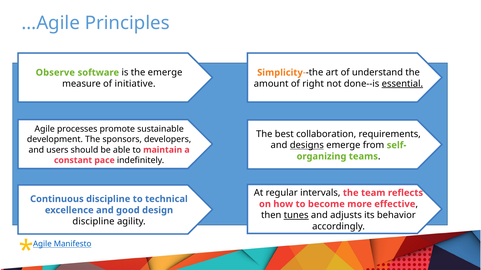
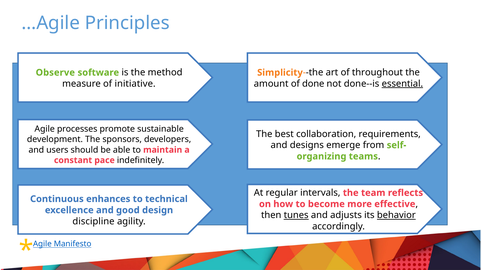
understand: understand -> throughout
the emerge: emerge -> method
right: right -> done
designs underline: present -> none
Continuous discipline: discipline -> enhances
behavior underline: none -> present
